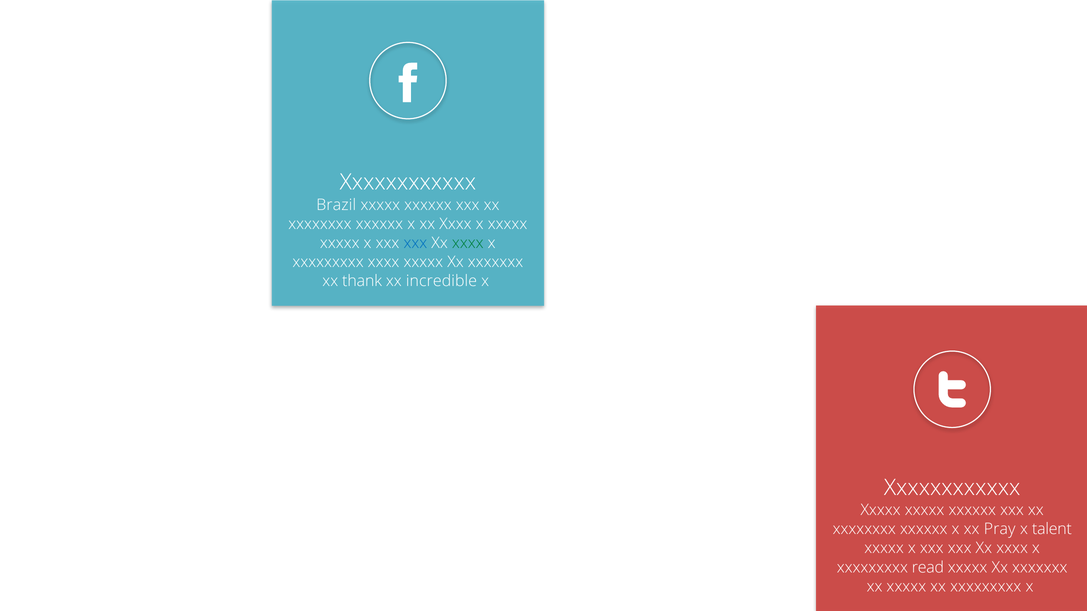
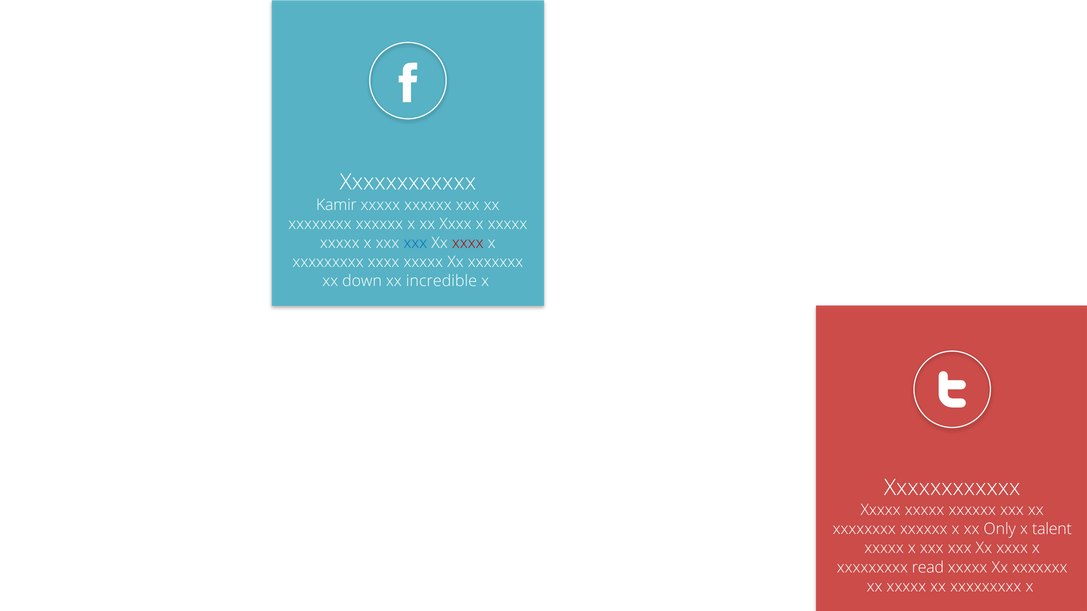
Brazil: Brazil -> Kamir
xxxx at (468, 243) colour: green -> red
thank: thank -> down
Pray: Pray -> Only
